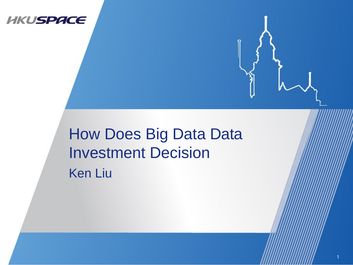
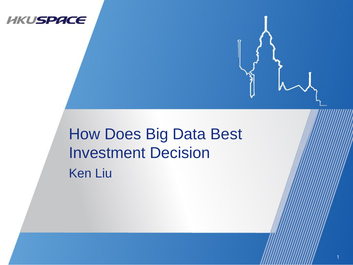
Data Data: Data -> Best
